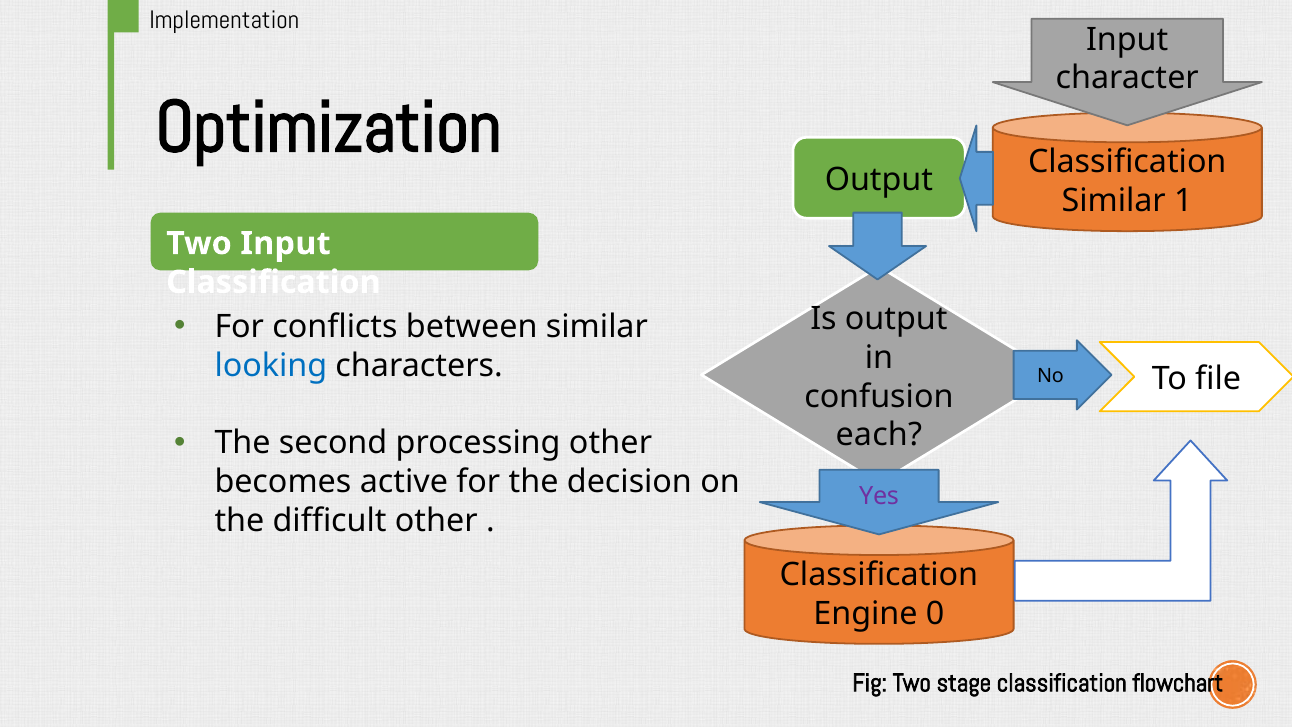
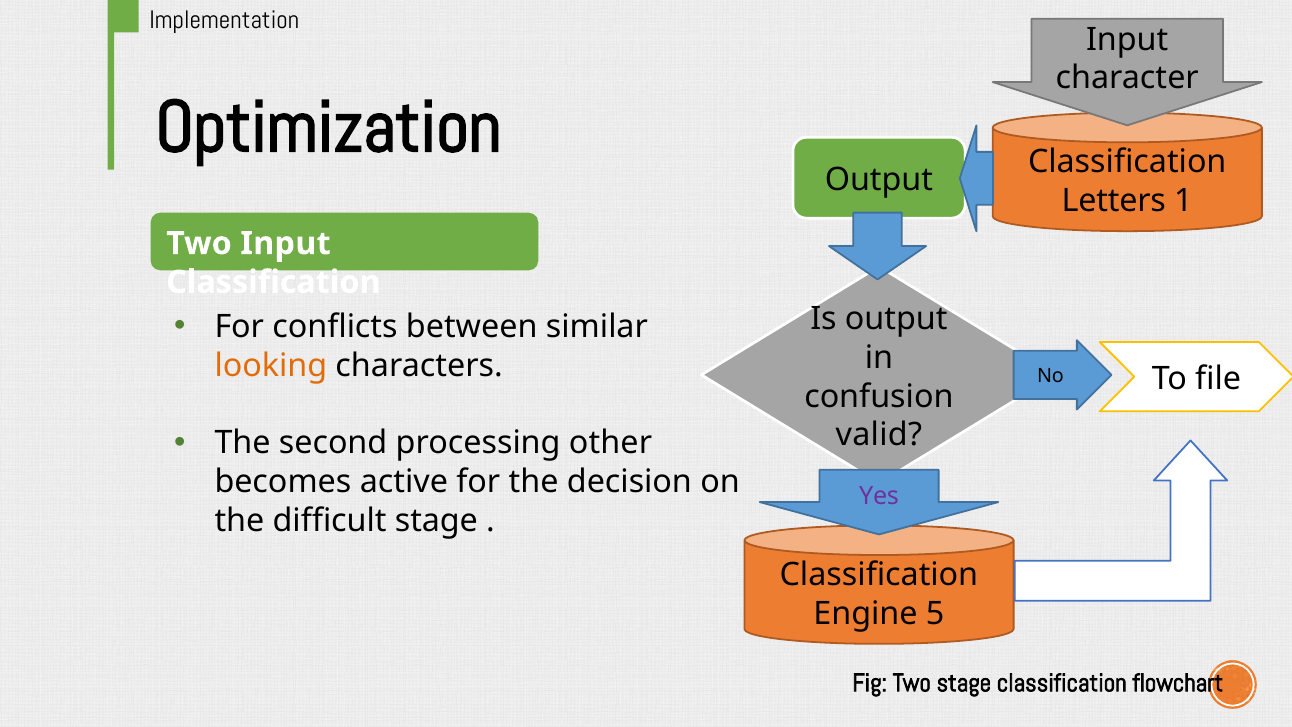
Similar at (1114, 201): Similar -> Letters
looking colour: blue -> orange
each: each -> valid
difficult other: other -> stage
0: 0 -> 5
